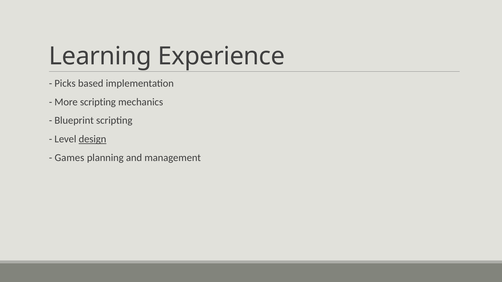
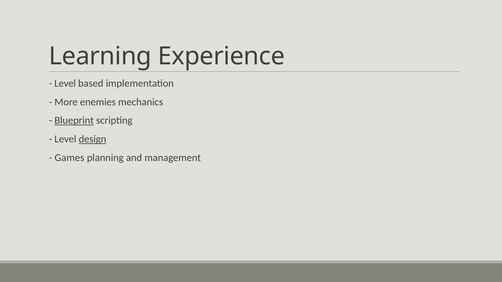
Picks at (65, 83): Picks -> Level
More scripting: scripting -> enemies
Blueprint underline: none -> present
